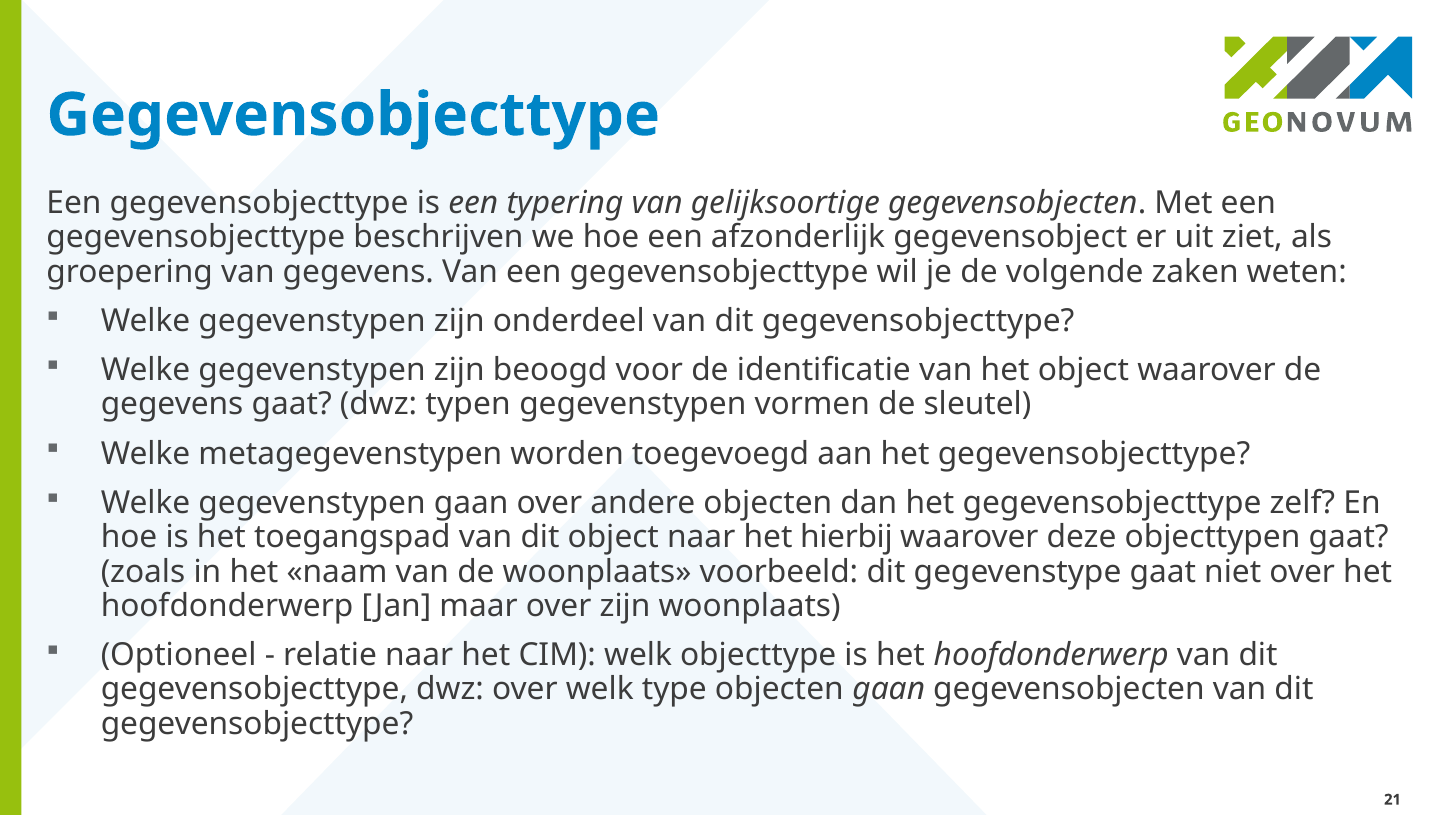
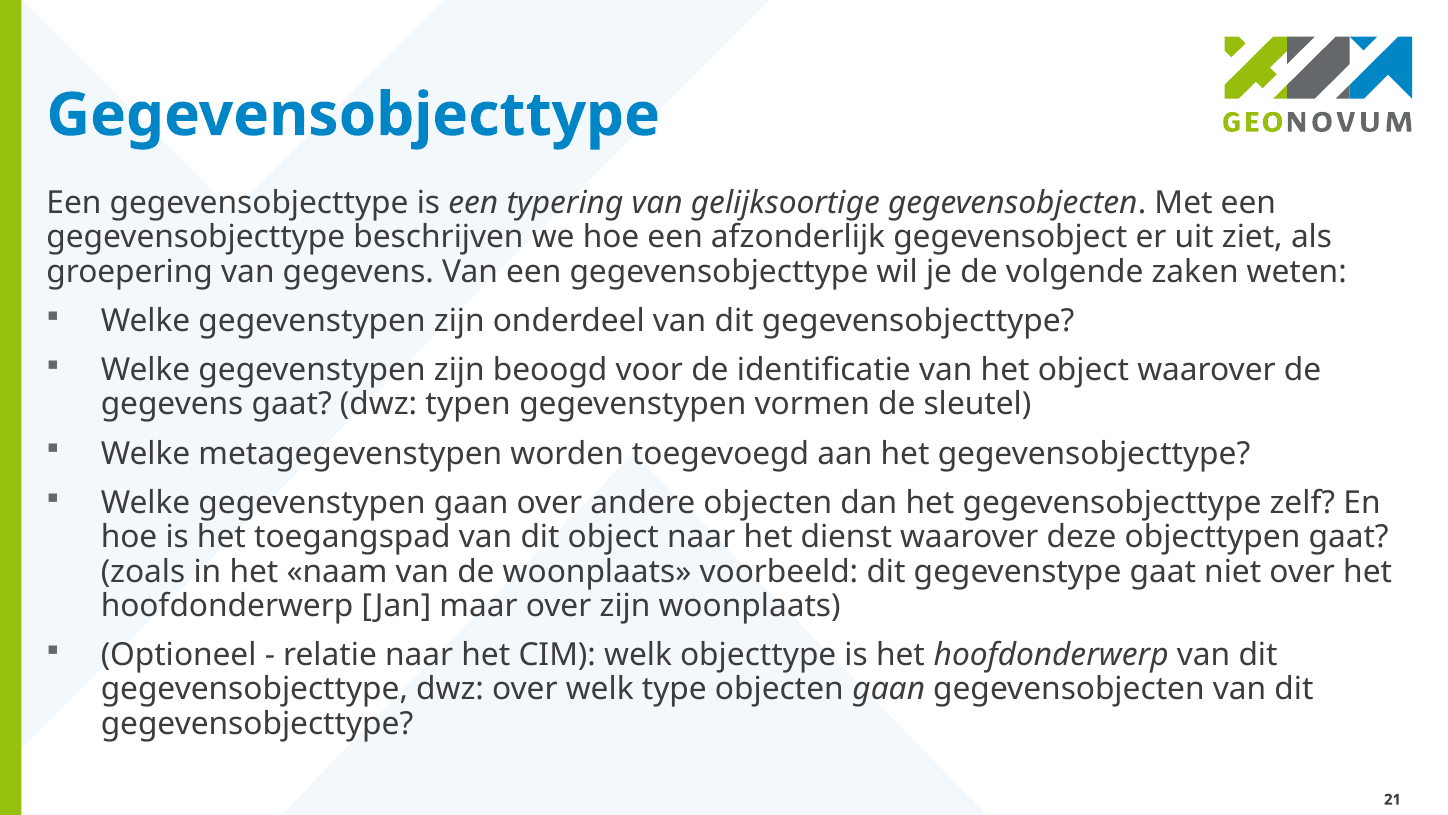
hierbij: hierbij -> dienst
